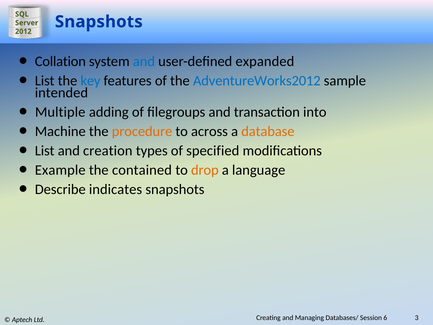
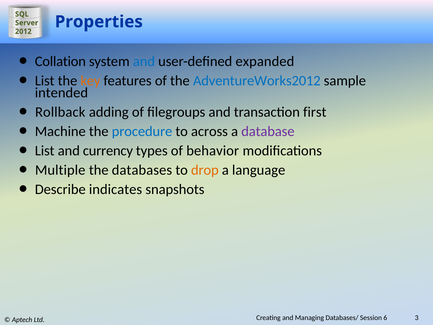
Snapshots at (99, 22): Snapshots -> Properties
key colour: blue -> orange
Multiple: Multiple -> Rollback
into: into -> first
procedure colour: orange -> blue
database colour: orange -> purple
creation: creation -> currency
specified: specified -> behavior
Example: Example -> Multiple
contained: contained -> databases
